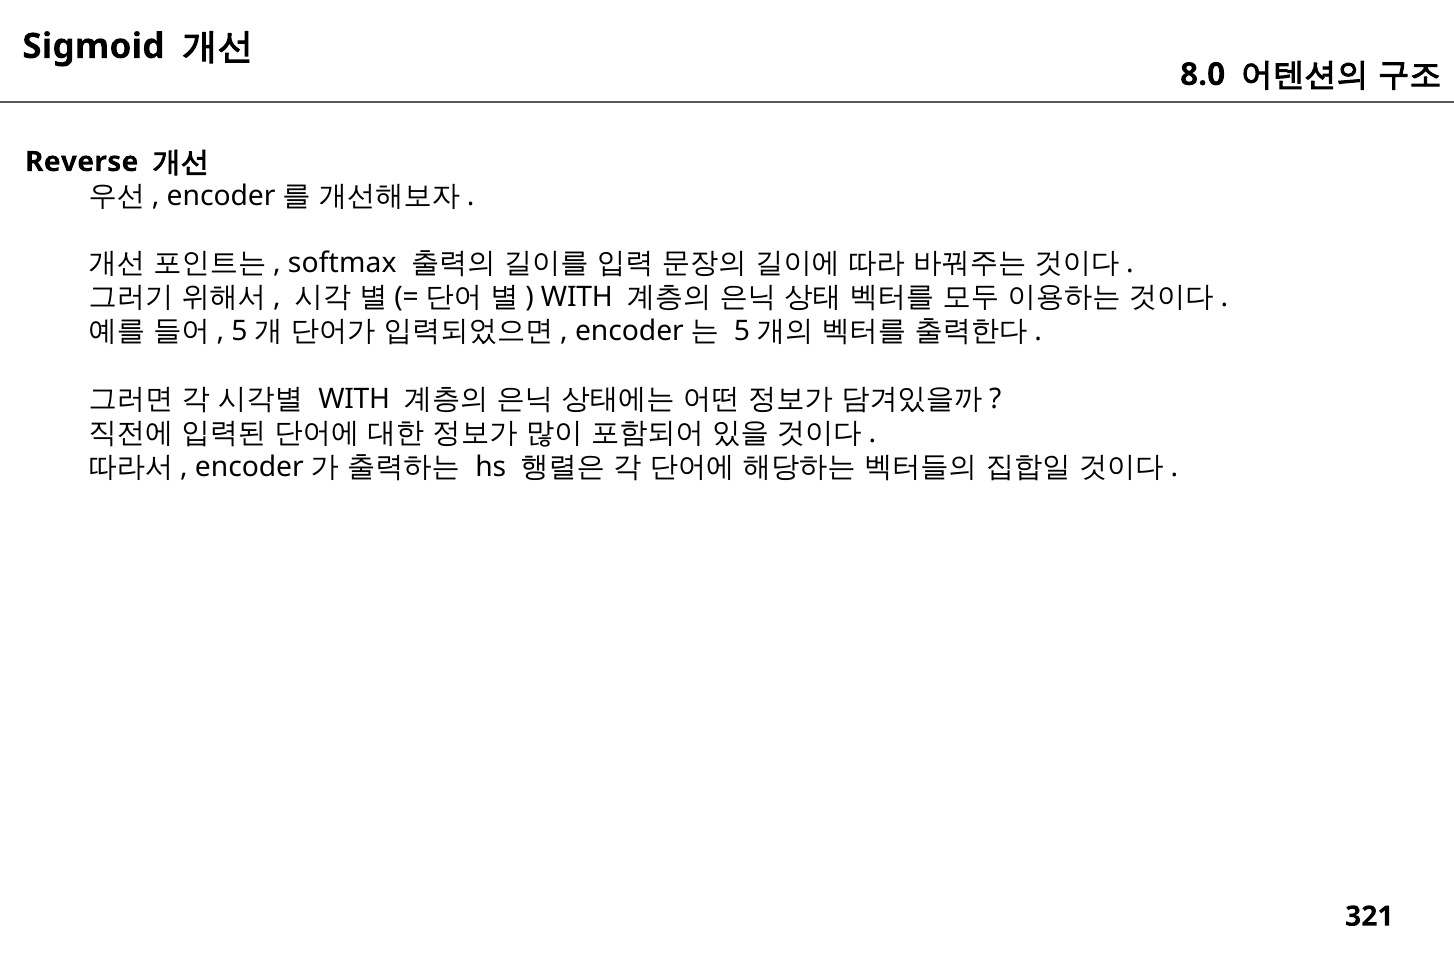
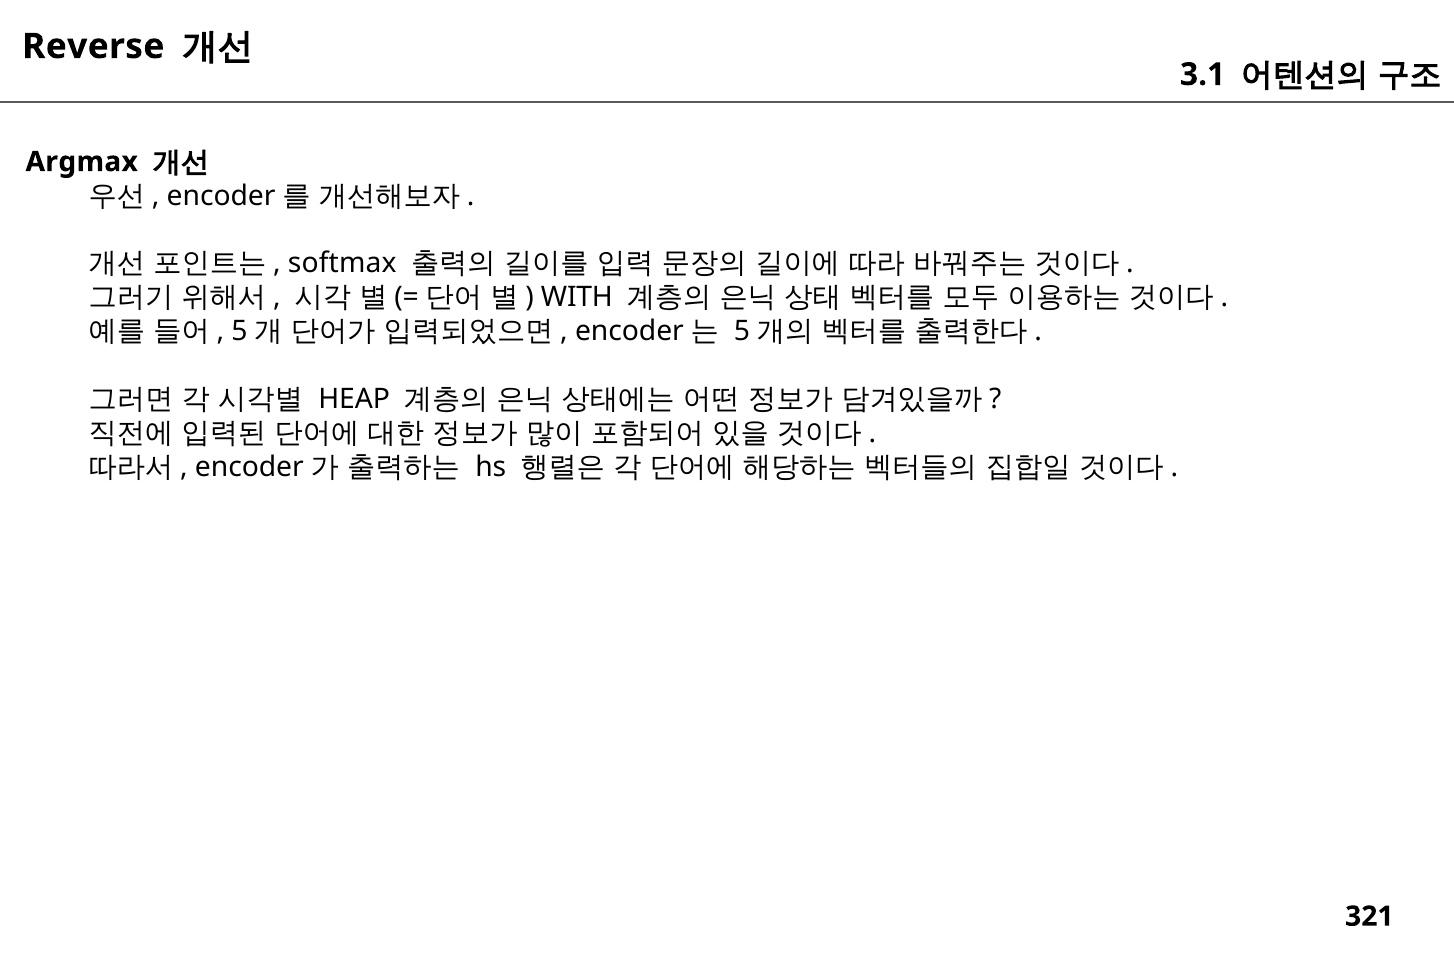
Sigmoid: Sigmoid -> Reverse
8.0: 8.0 -> 3.1
Reverse: Reverse -> Argmax
WITH at (354, 399): WITH -> HEAP
